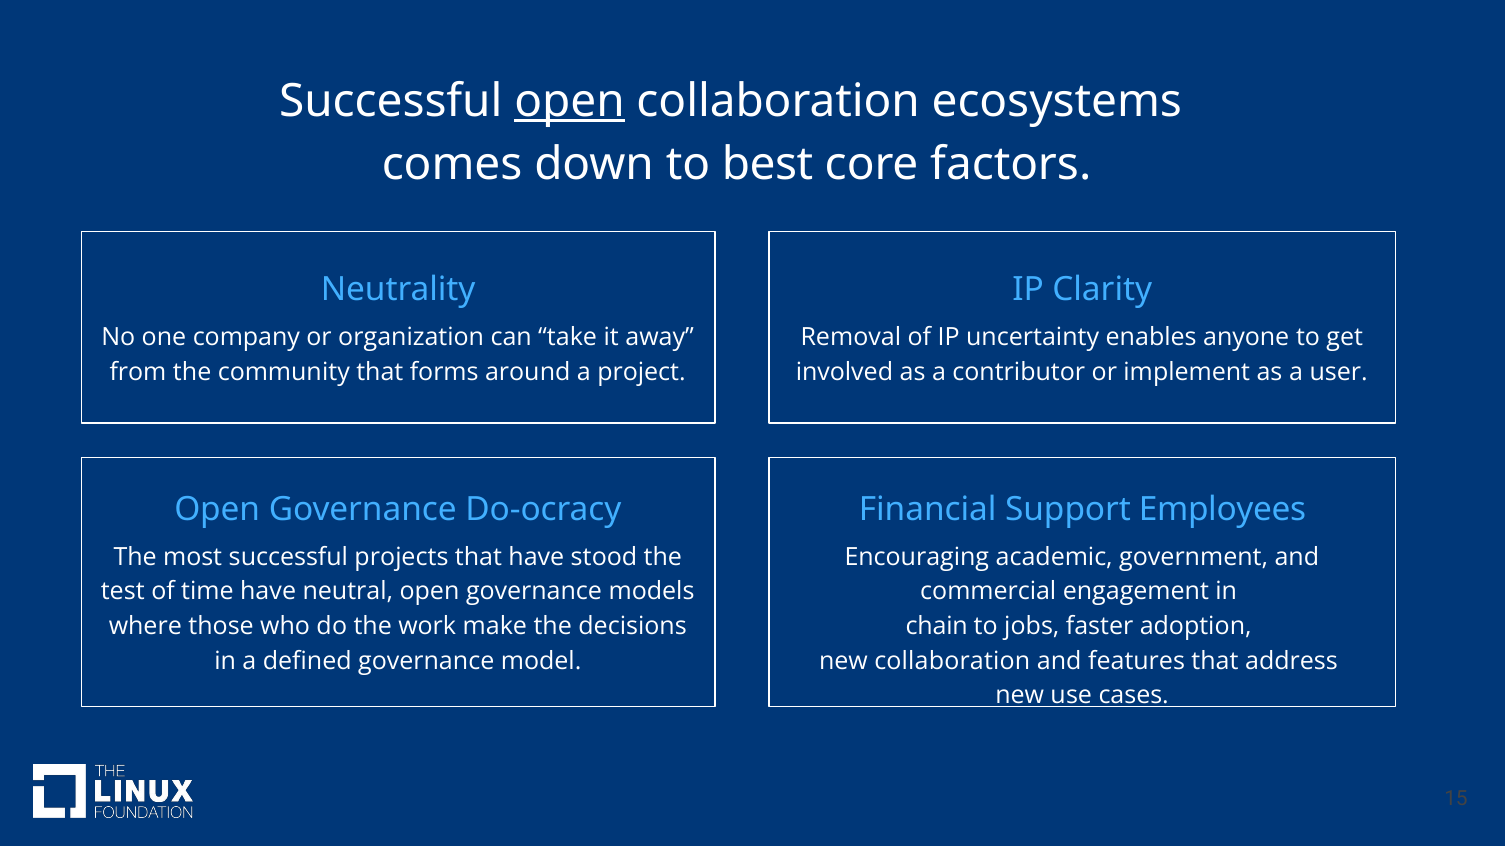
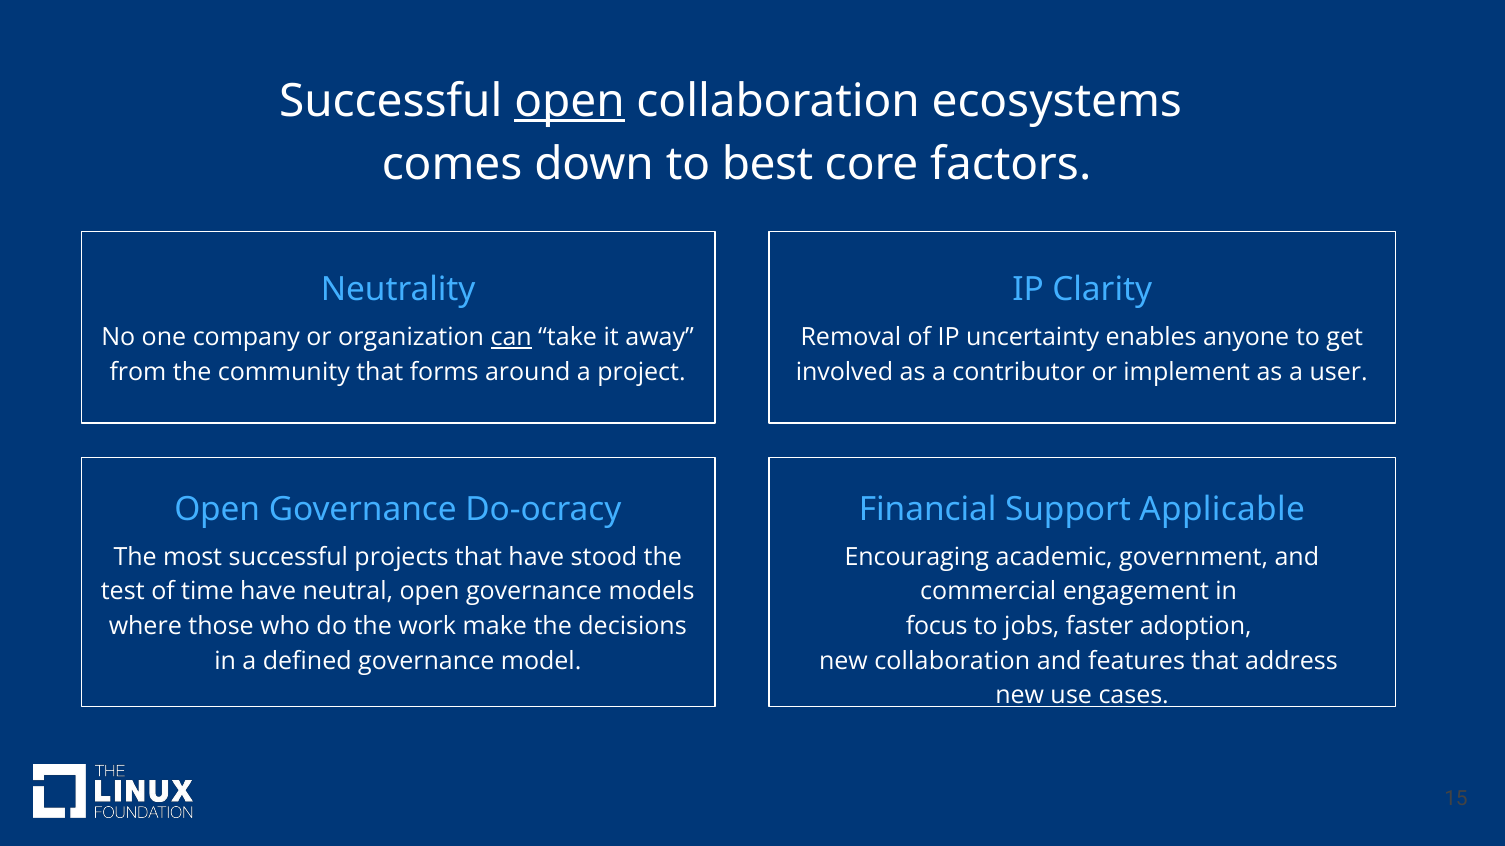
can underline: none -> present
Employees: Employees -> Applicable
chain: chain -> focus
